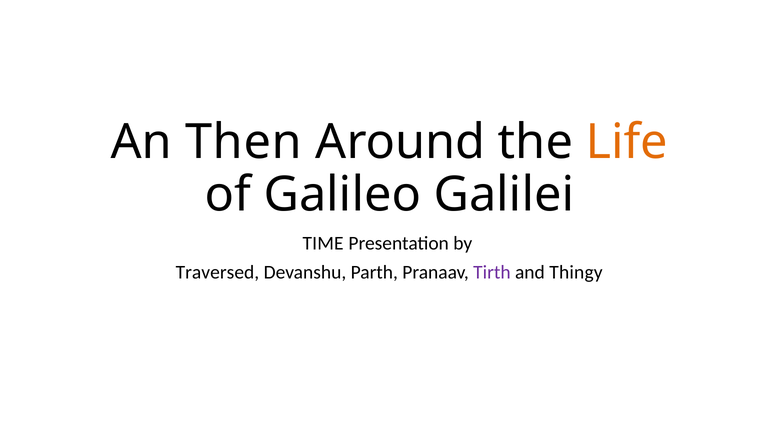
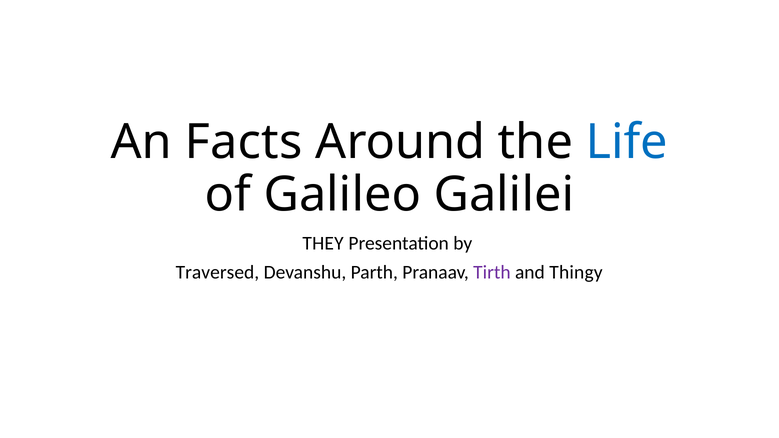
Then: Then -> Facts
Life colour: orange -> blue
TIME: TIME -> THEY
